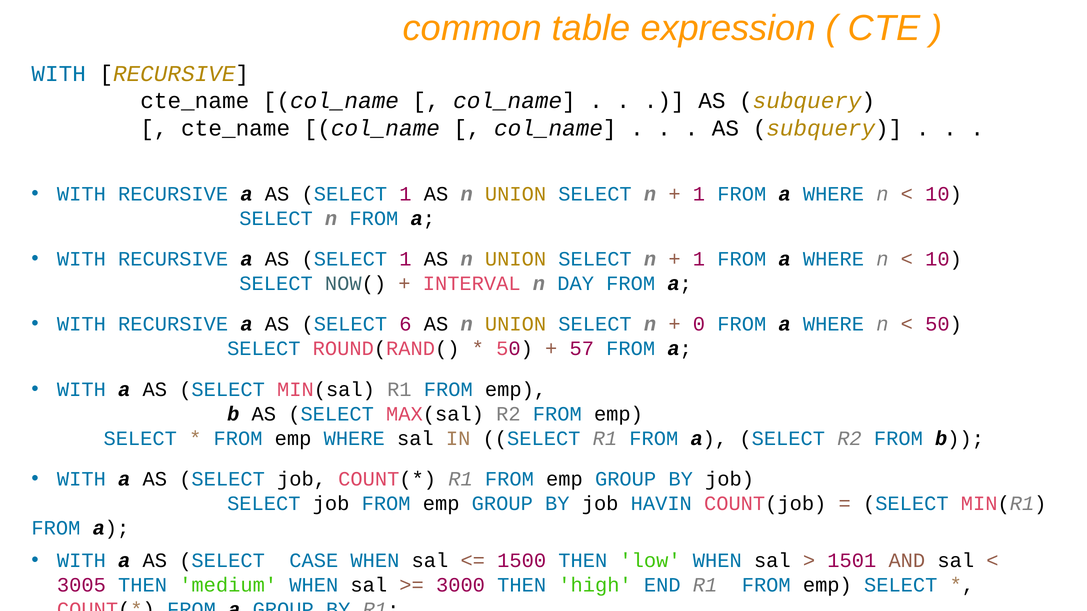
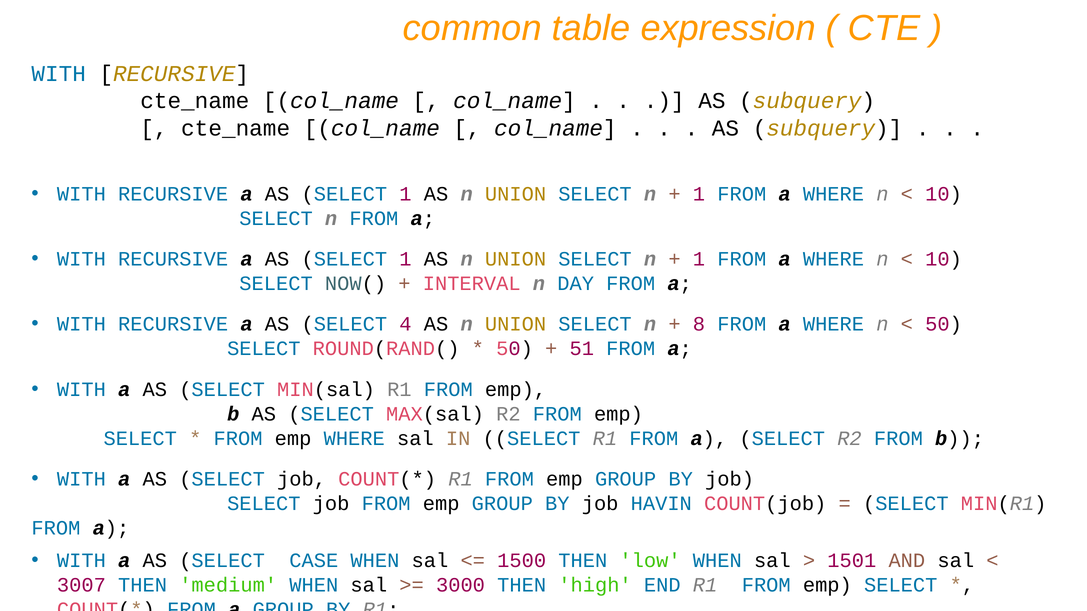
6: 6 -> 4
0: 0 -> 8
57: 57 -> 51
3005: 3005 -> 3007
